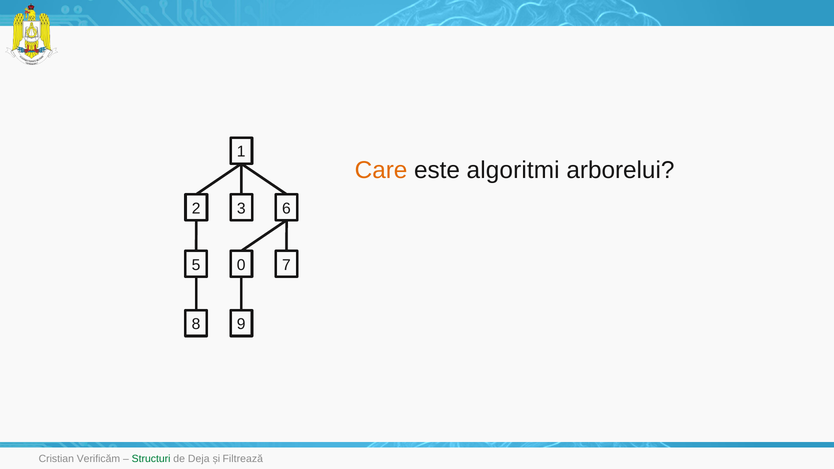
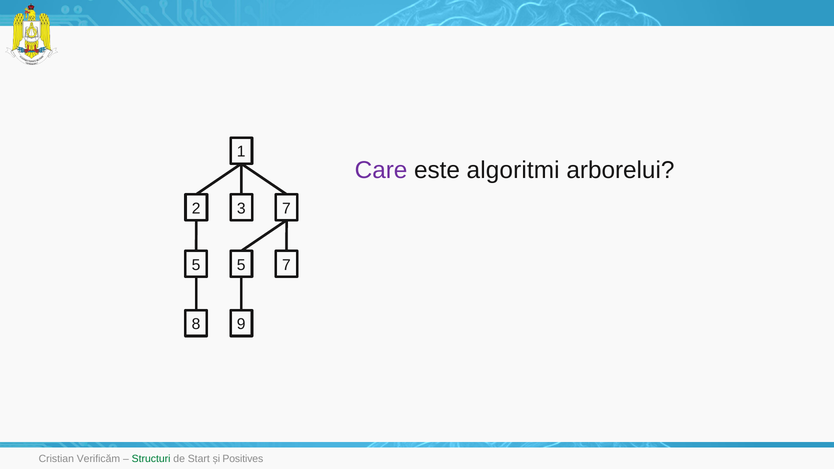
Care colour: orange -> purple
3 6: 6 -> 7
5 0: 0 -> 5
Deja: Deja -> Start
Filtrează: Filtrează -> Positives
